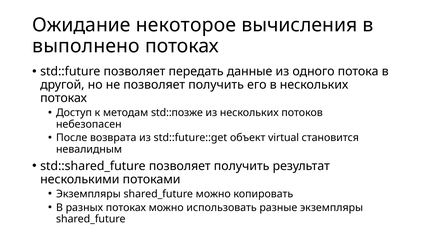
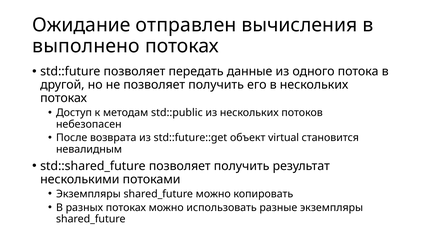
некоторое: некоторое -> отправлен
std::позже: std::позже -> std::public
